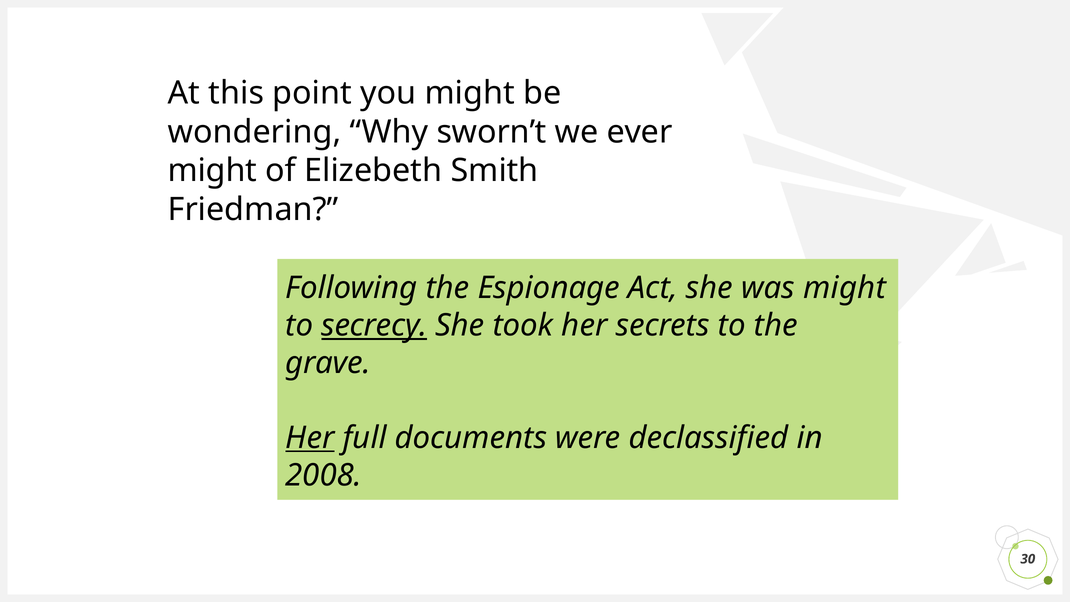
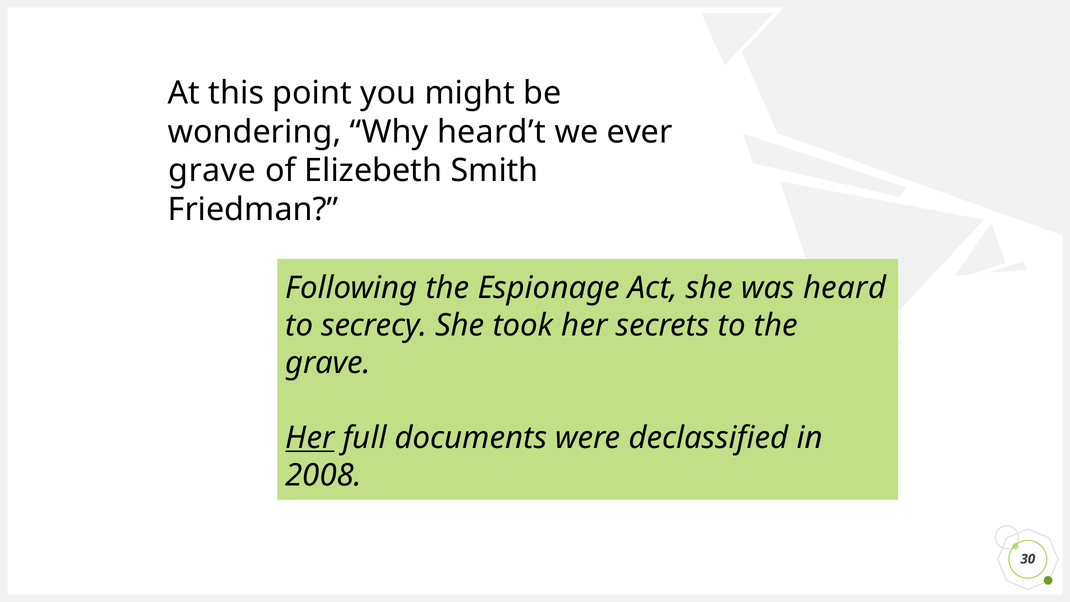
sworn’t: sworn’t -> heard’t
might at (212, 171): might -> grave
was might: might -> heard
secrecy underline: present -> none
